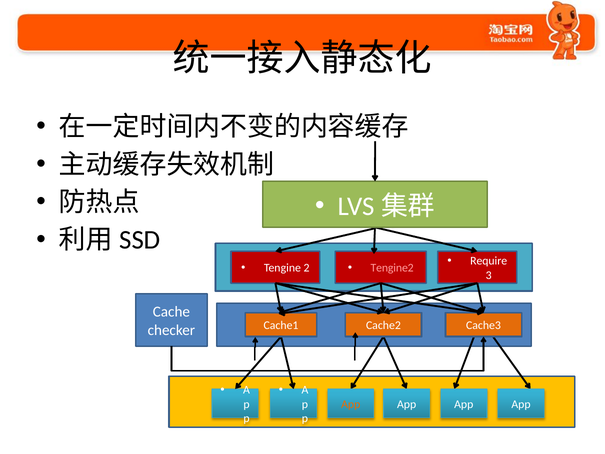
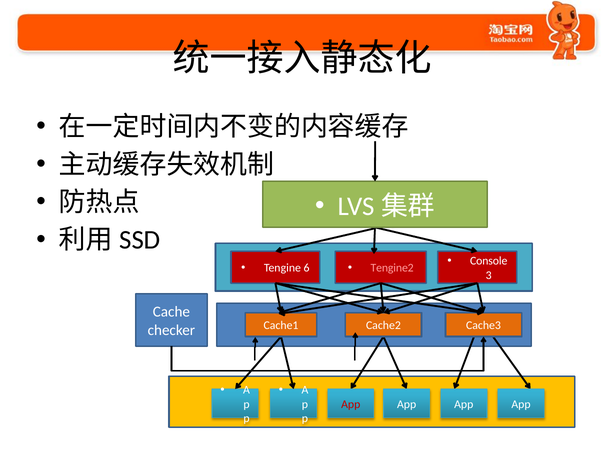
Require: Require -> Console
2: 2 -> 6
App at (351, 404) colour: orange -> red
